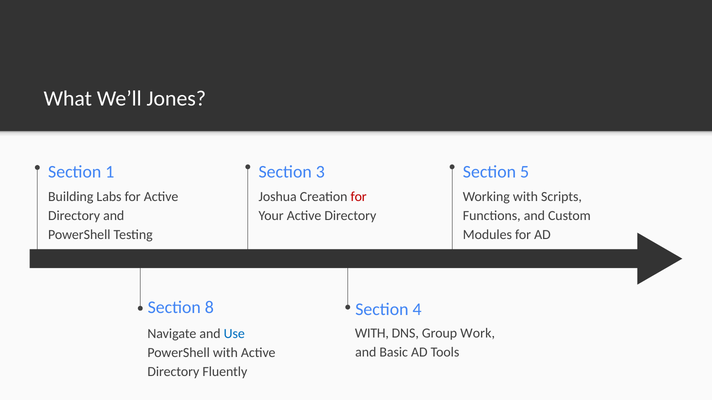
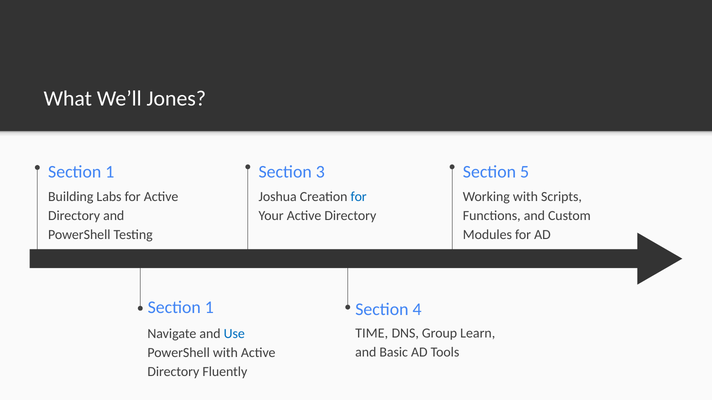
for at (359, 197) colour: red -> blue
8 at (209, 308): 8 -> 1
WITH at (372, 334): WITH -> TIME
Work: Work -> Learn
